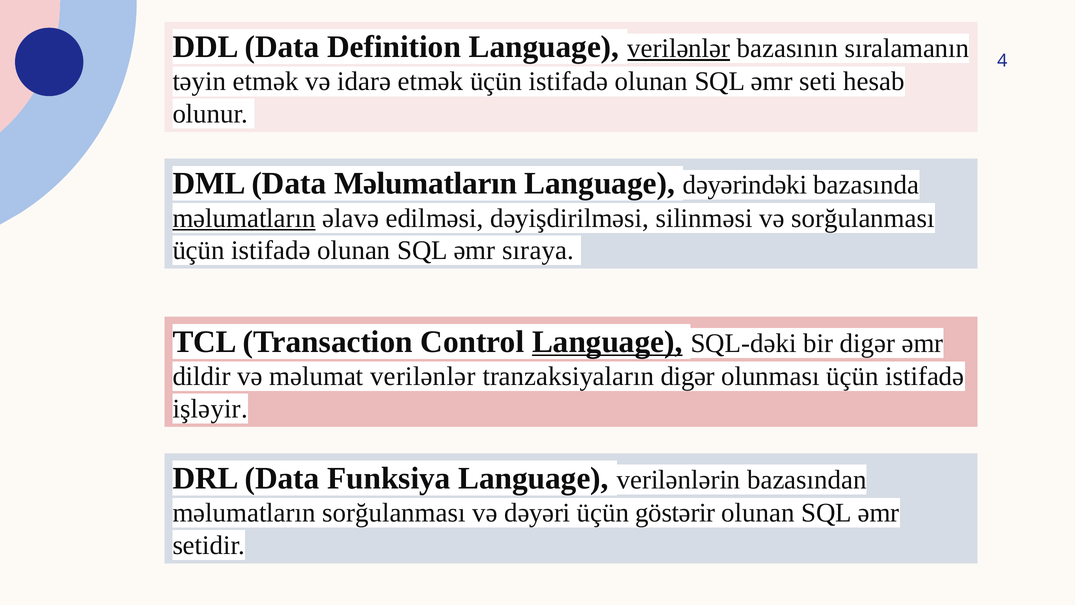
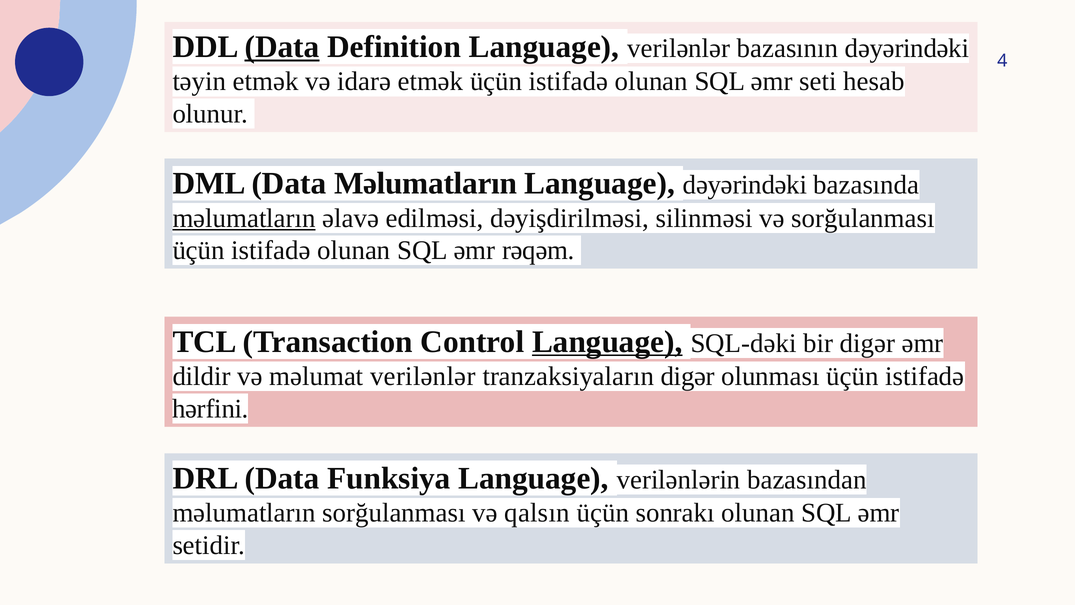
Data at (282, 47) underline: none -> present
verilənlər at (679, 48) underline: present -> none
bazasının sıralamanın: sıralamanın -> dəyərindəki
sıraya: sıraya -> rəqəm
işləyir: işləyir -> hərfini
dəyəri: dəyəri -> qalsın
göstərir: göstərir -> sonrakı
